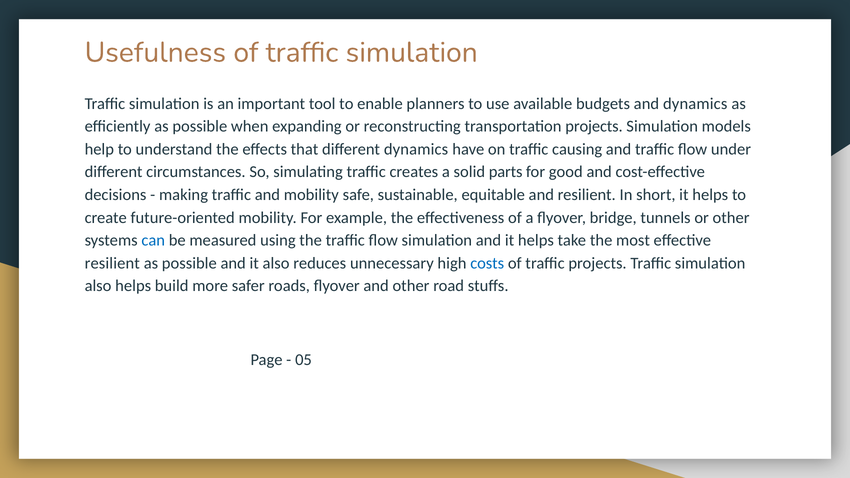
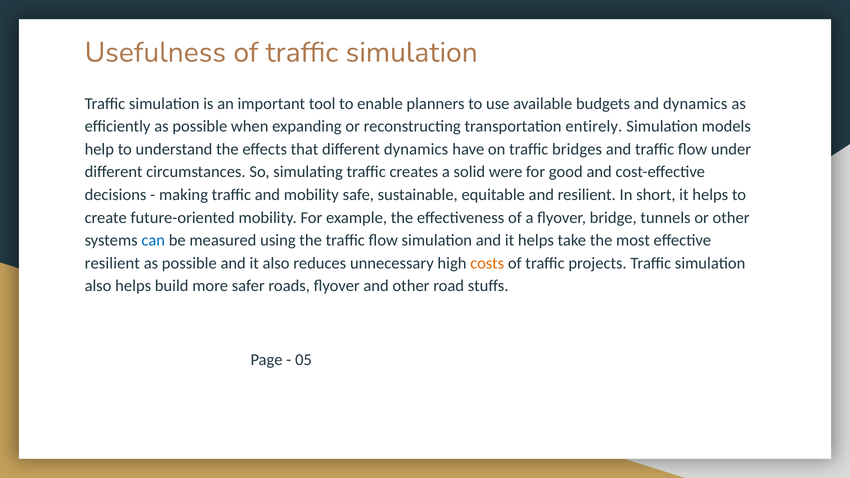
transportation projects: projects -> entirely
causing: causing -> bridges
parts: parts -> were
costs colour: blue -> orange
